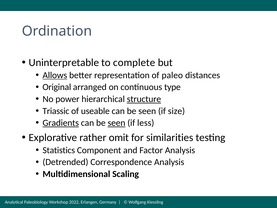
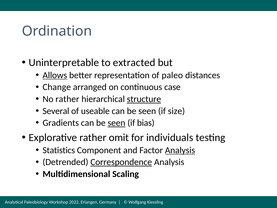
complete: complete -> extracted
Original: Original -> Change
type: type -> case
No power: power -> rather
Triassic: Triassic -> Several
Gradients underline: present -> none
less: less -> bias
similarities: similarities -> individuals
Analysis at (180, 150) underline: none -> present
Correspondence underline: none -> present
